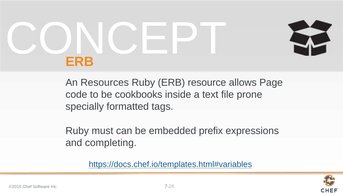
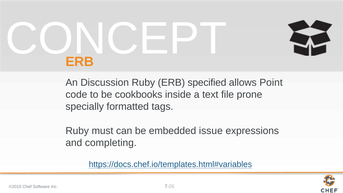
Resources: Resources -> Discussion
resource: resource -> specified
Page: Page -> Point
prefix: prefix -> issue
